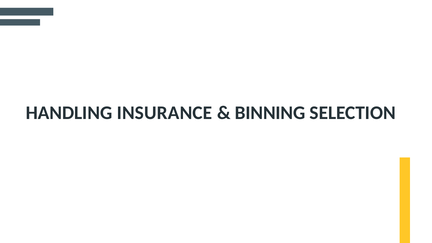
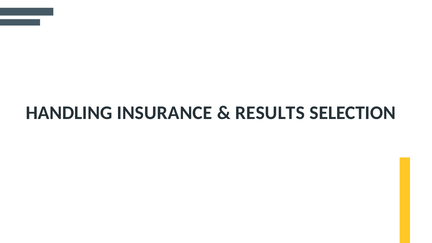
BINNING: BINNING -> RESULTS
